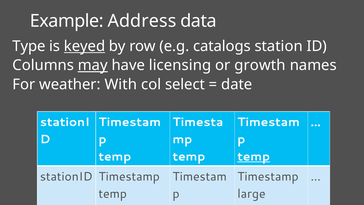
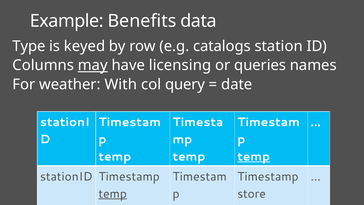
Address: Address -> Benefits
keyed underline: present -> none
growth: growth -> queries
select: select -> query
temp at (113, 194) underline: none -> present
large: large -> store
